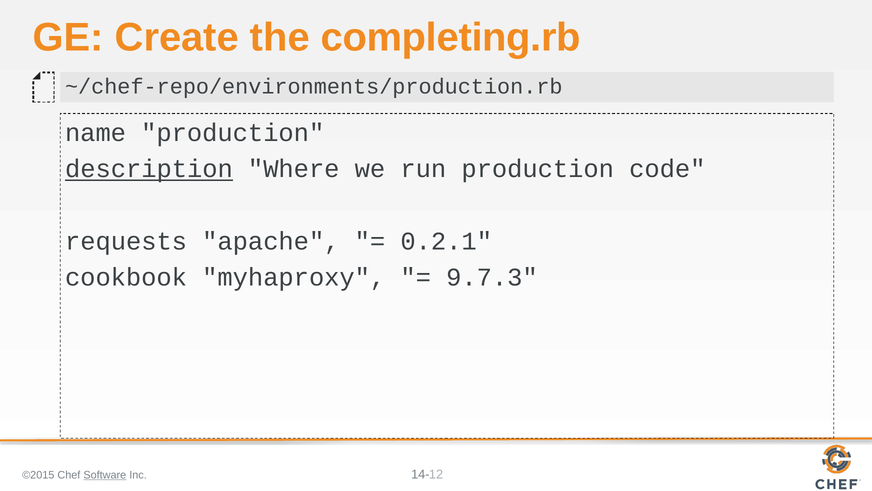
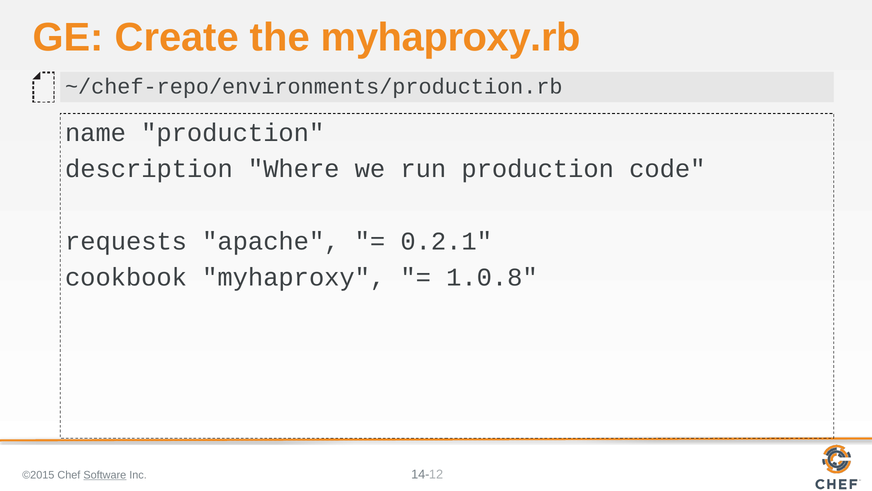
completing.rb: completing.rb -> myhaproxy.rb
description underline: present -> none
9.7.3: 9.7.3 -> 1.0.8
